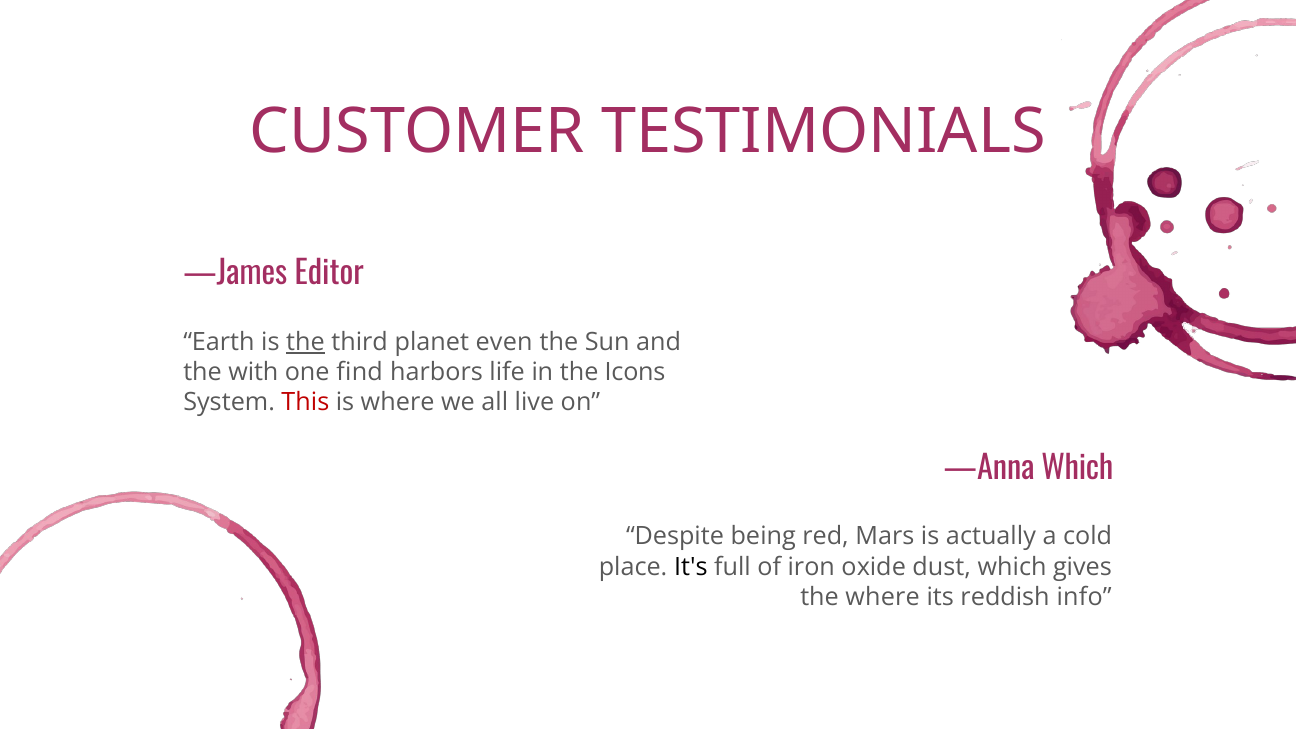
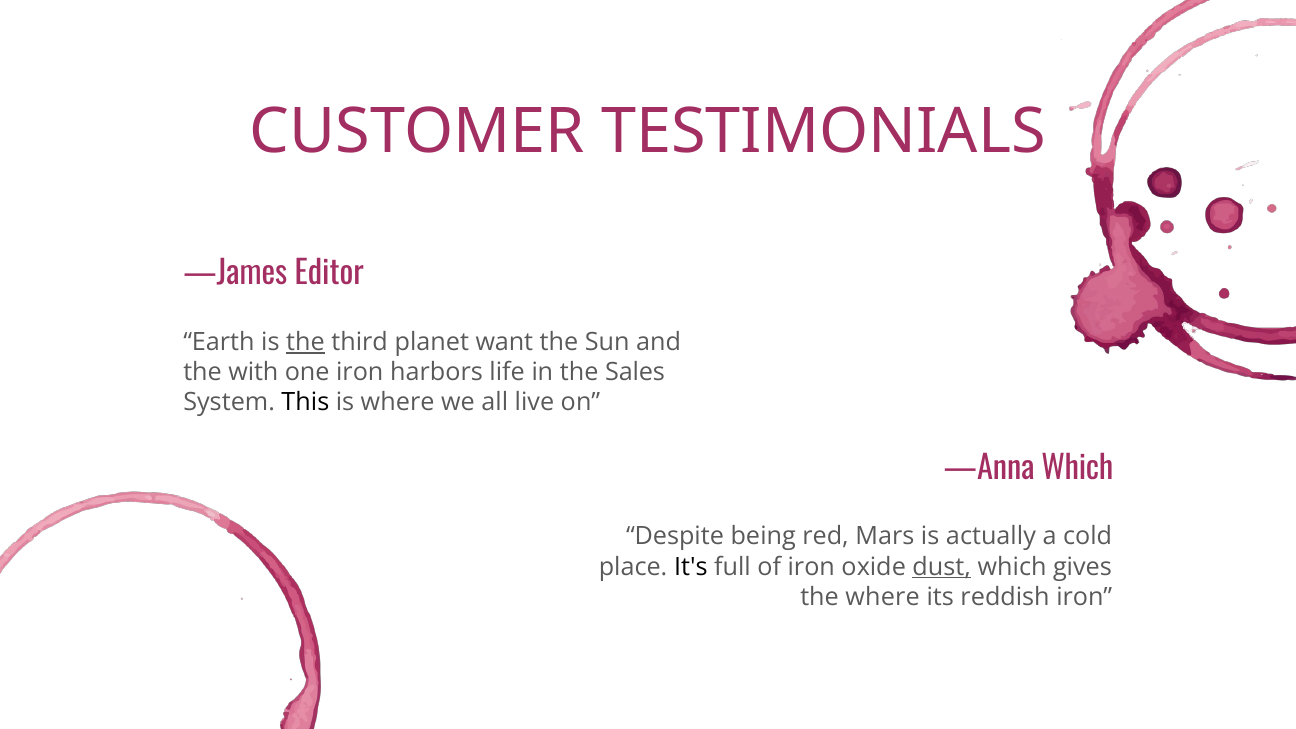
even: even -> want
one find: find -> iron
Icons: Icons -> Sales
This colour: red -> black
dust underline: none -> present
reddish info: info -> iron
